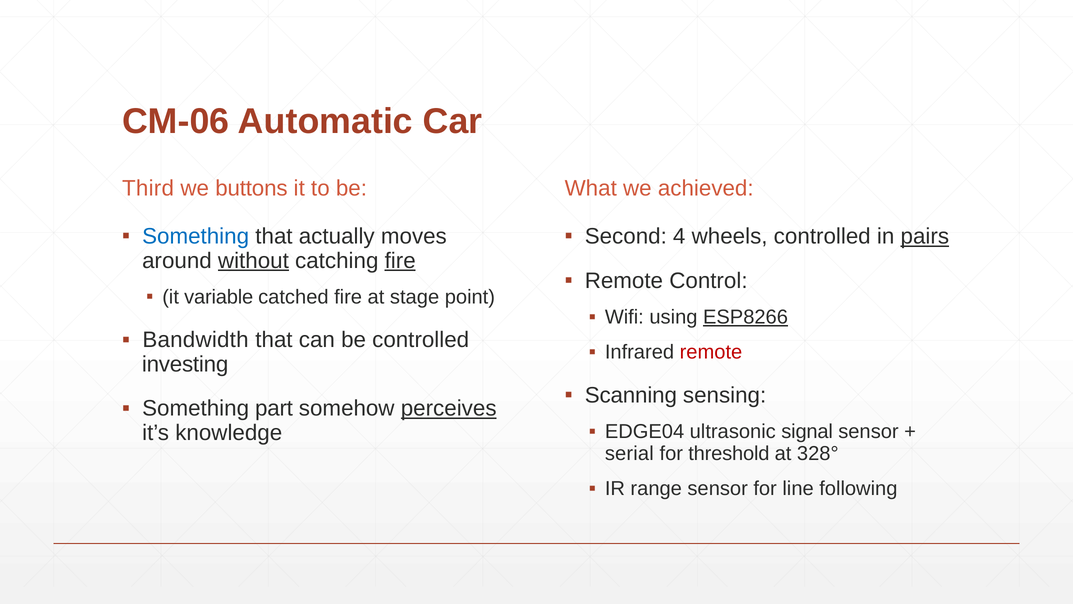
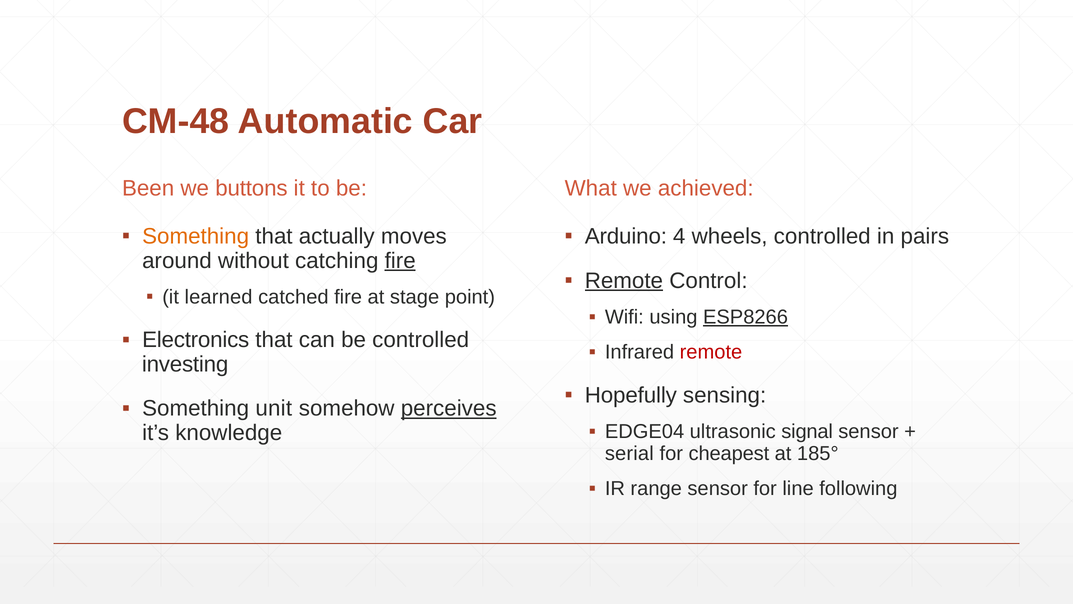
CM-06: CM-06 -> CM-48
Third: Third -> Been
Something at (196, 236) colour: blue -> orange
Second: Second -> Arduino
pairs underline: present -> none
without underline: present -> none
Remote at (624, 281) underline: none -> present
variable: variable -> learned
Bandwidth: Bandwidth -> Electronics
Scanning: Scanning -> Hopefully
part: part -> unit
threshold: threshold -> cheapest
328°: 328° -> 185°
